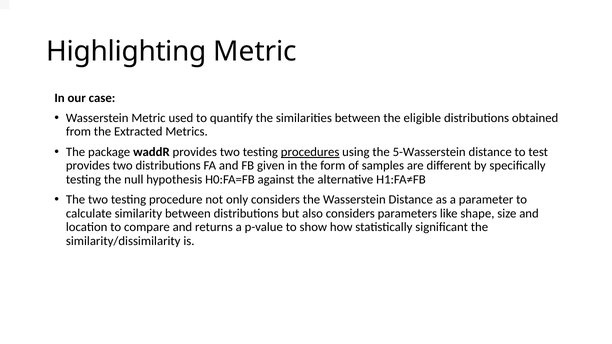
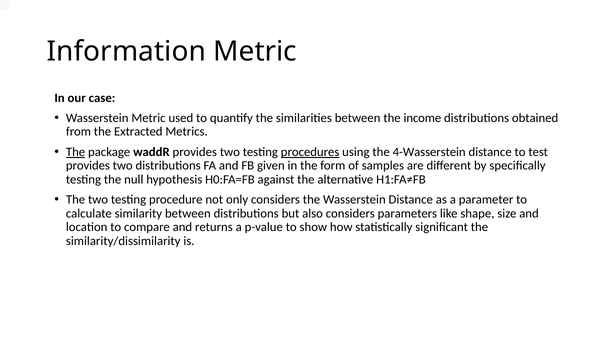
Highlighting: Highlighting -> Information
eligible: eligible -> income
The at (76, 152) underline: none -> present
5-Wasserstein: 5-Wasserstein -> 4-Wasserstein
